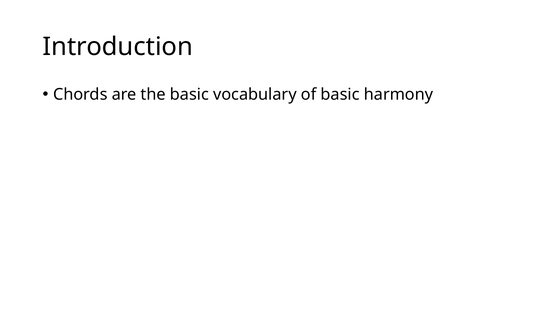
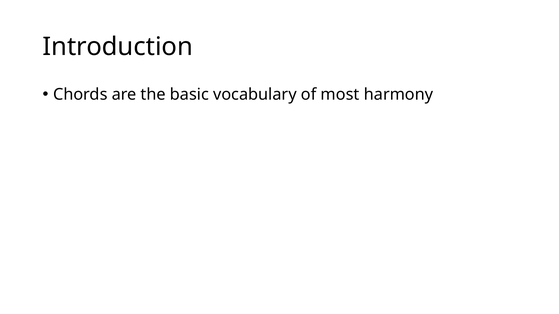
of basic: basic -> most
